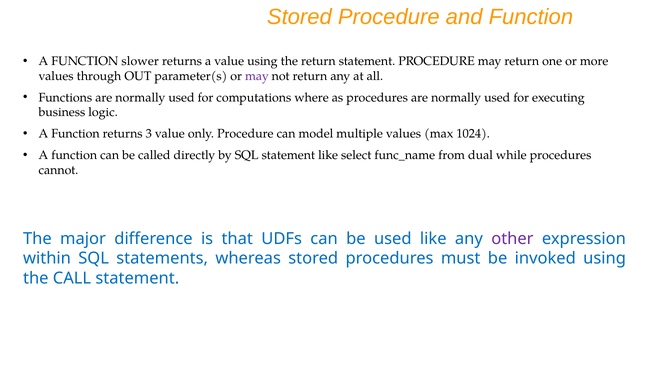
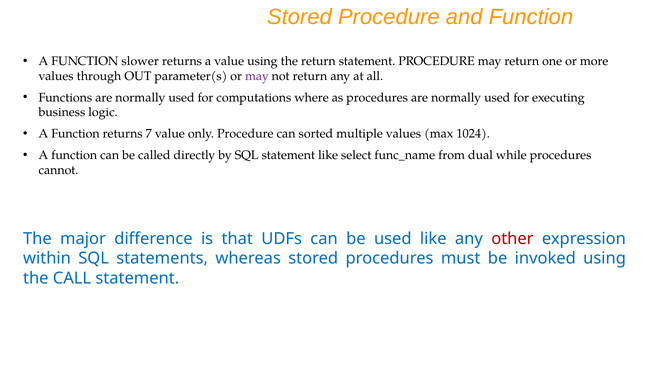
3: 3 -> 7
model: model -> sorted
other colour: purple -> red
